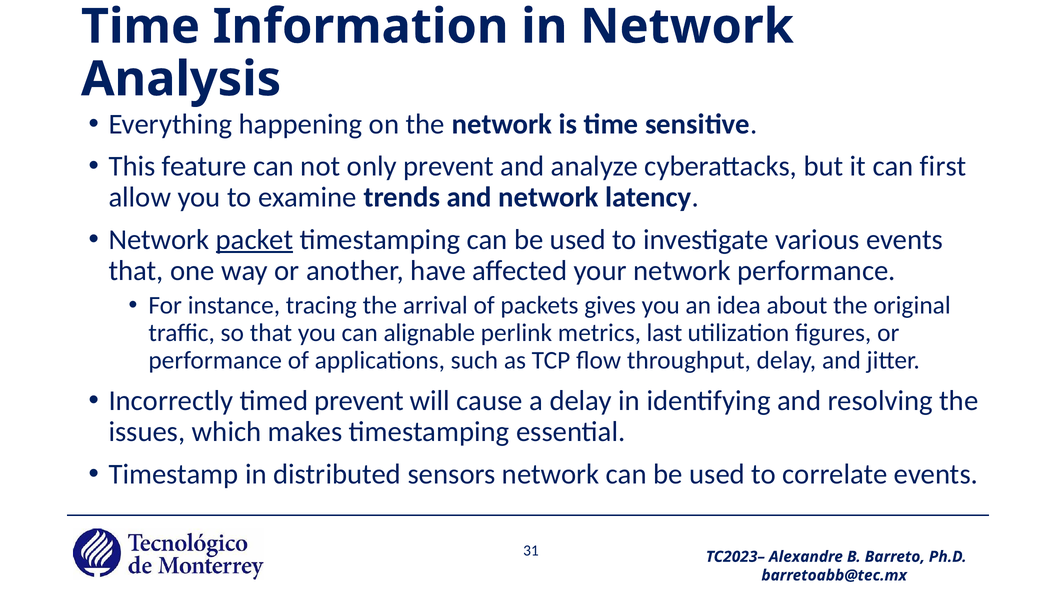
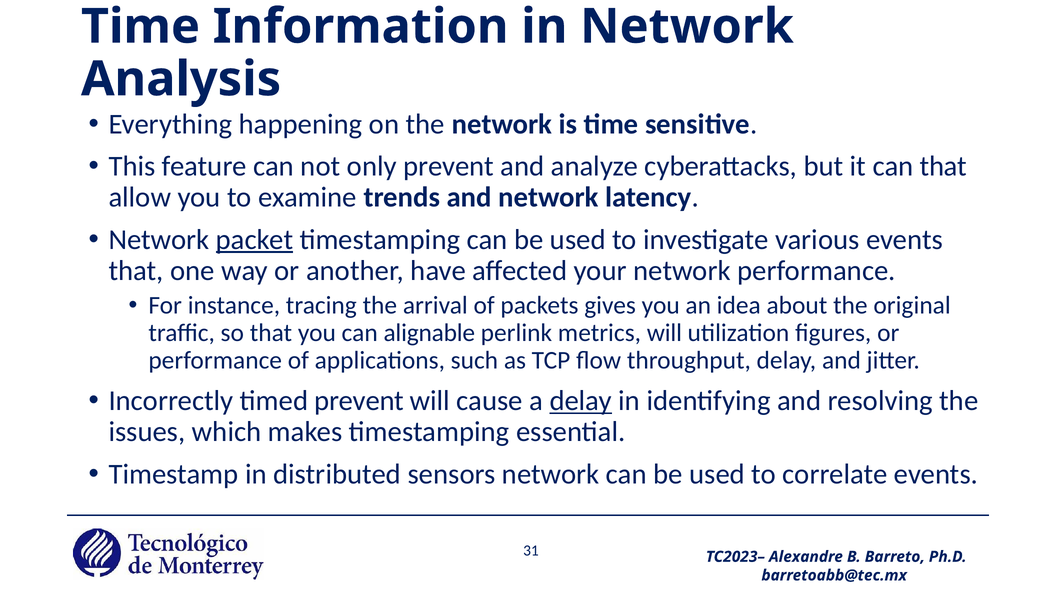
can first: first -> that
metrics last: last -> will
delay at (581, 400) underline: none -> present
